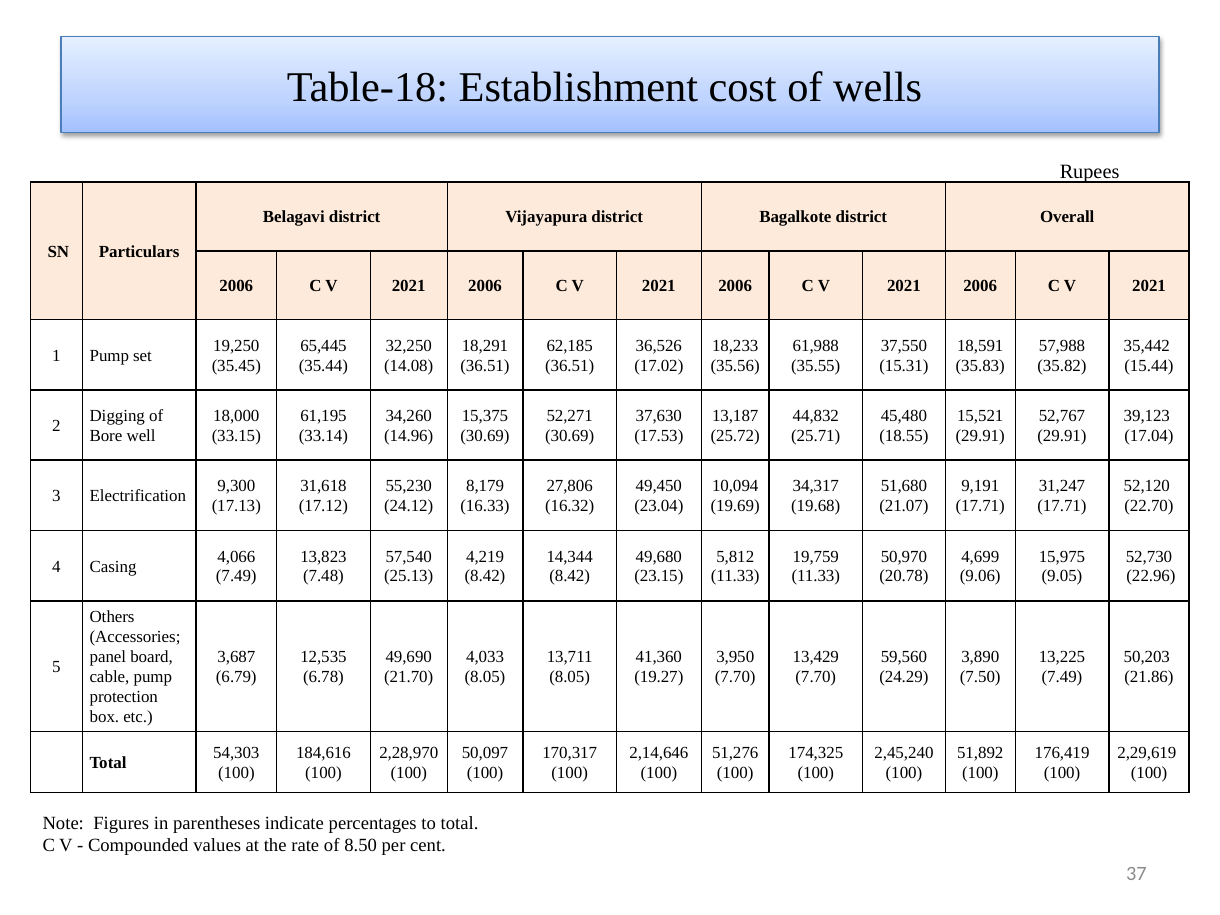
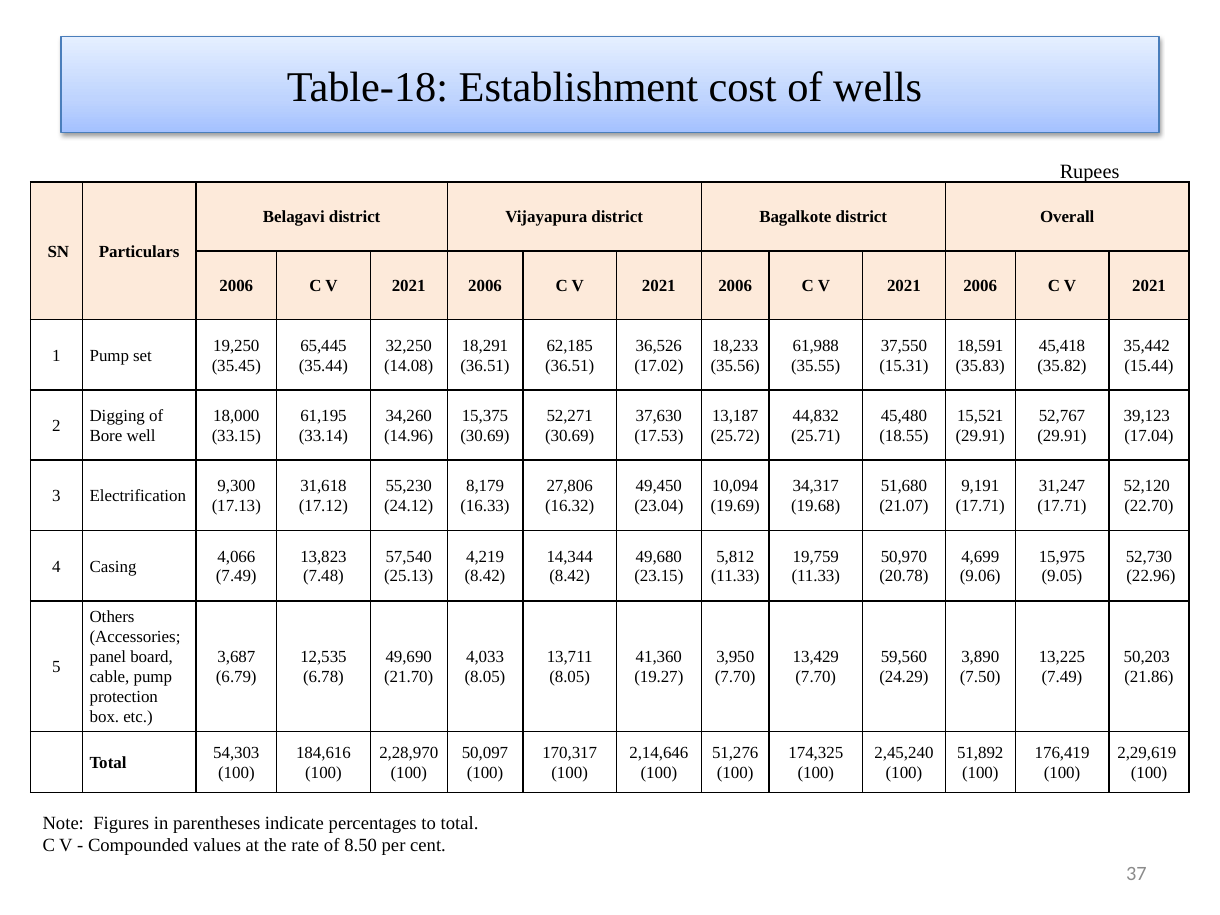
57,988: 57,988 -> 45,418
